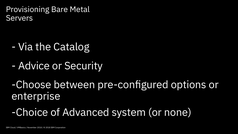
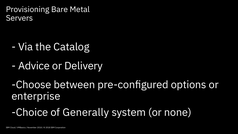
Security: Security -> Delivery
Advanced: Advanced -> Generally
